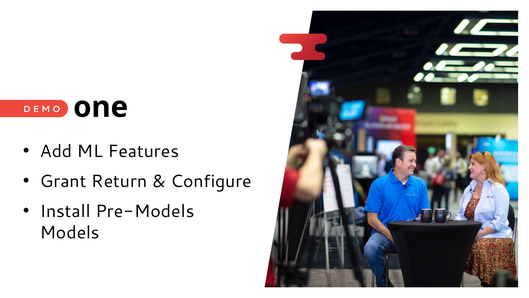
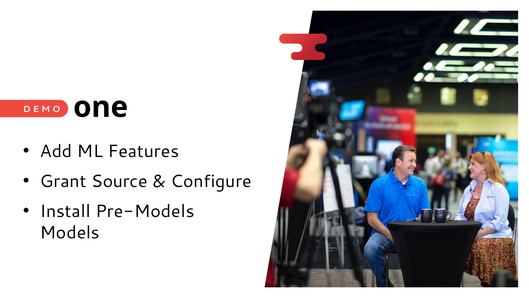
Return: Return -> Source
